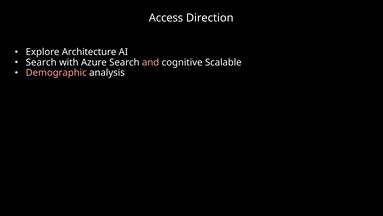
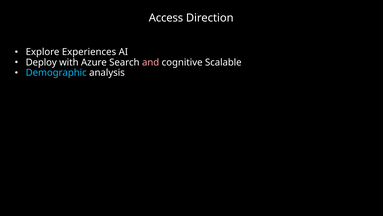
Architecture: Architecture -> Experiences
Search at (41, 62): Search -> Deploy
Demographic colour: pink -> light blue
